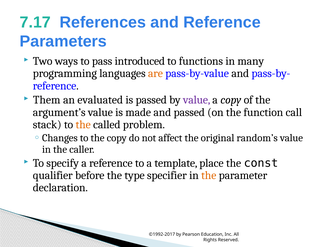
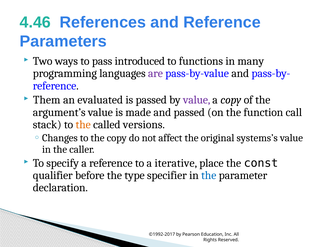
7.17: 7.17 -> 4.46
are colour: orange -> purple
problem: problem -> versions
random’s: random’s -> systems’s
template: template -> iterative
the at (209, 175) colour: orange -> blue
